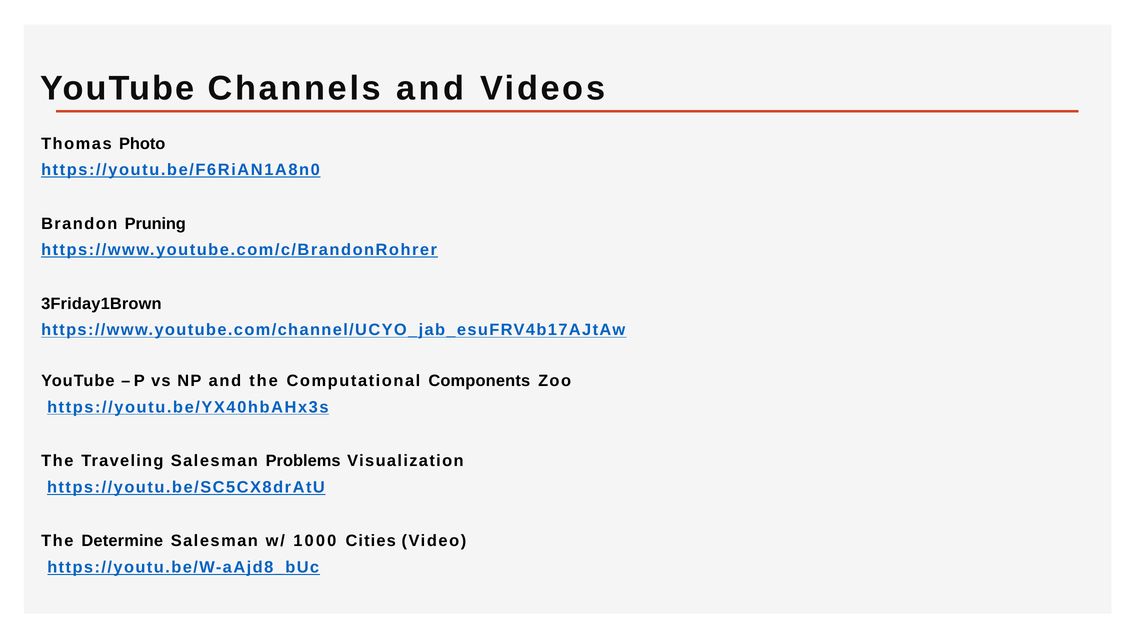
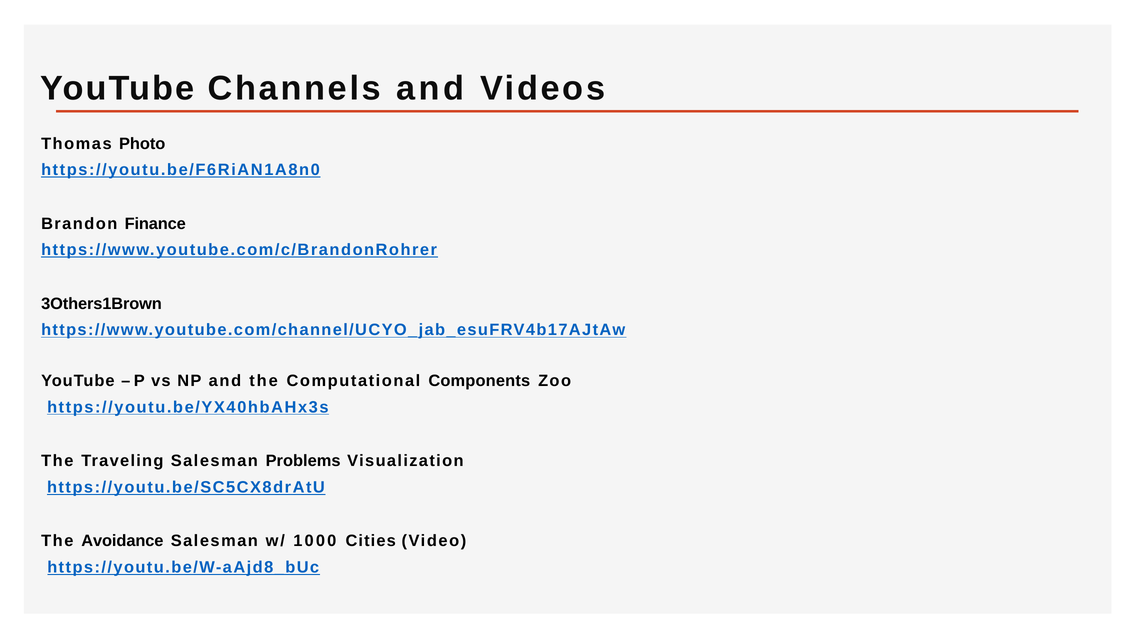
Pruning: Pruning -> Finance
3Friday1Brown: 3Friday1Brown -> 3Others1Brown
Determine: Determine -> Avoidance
